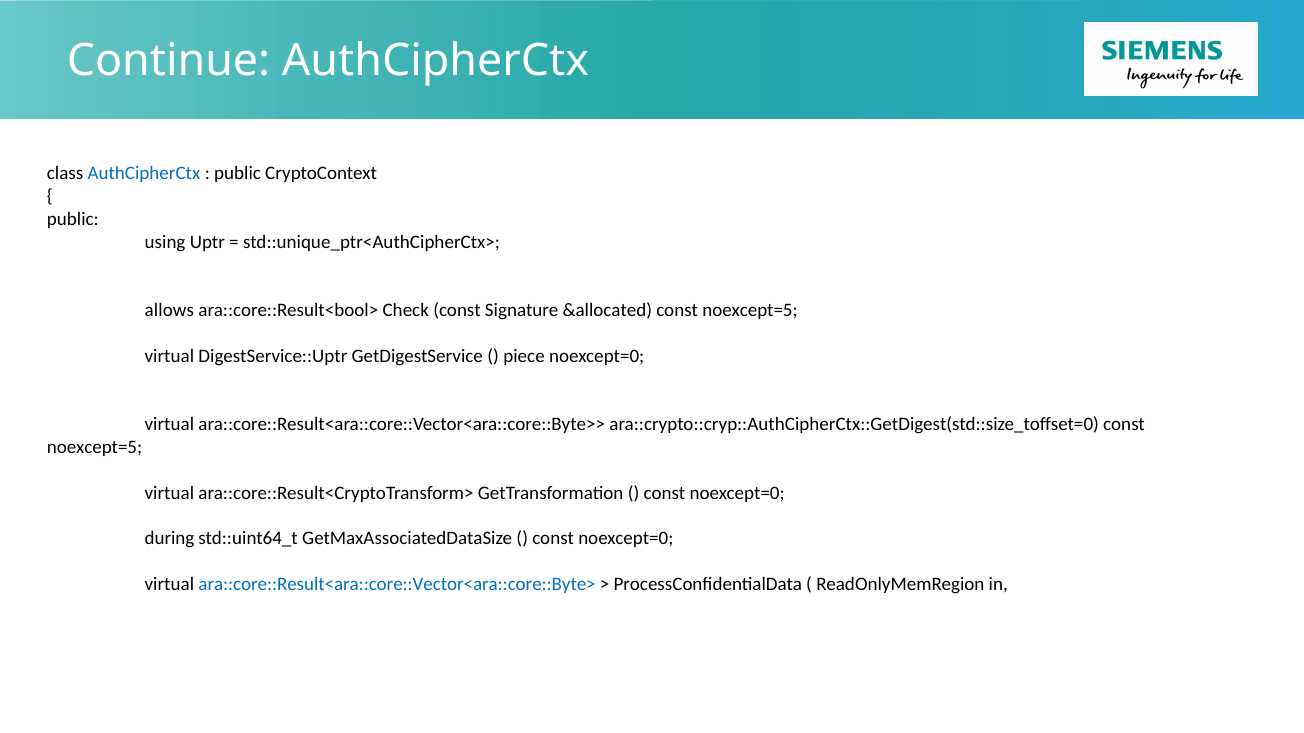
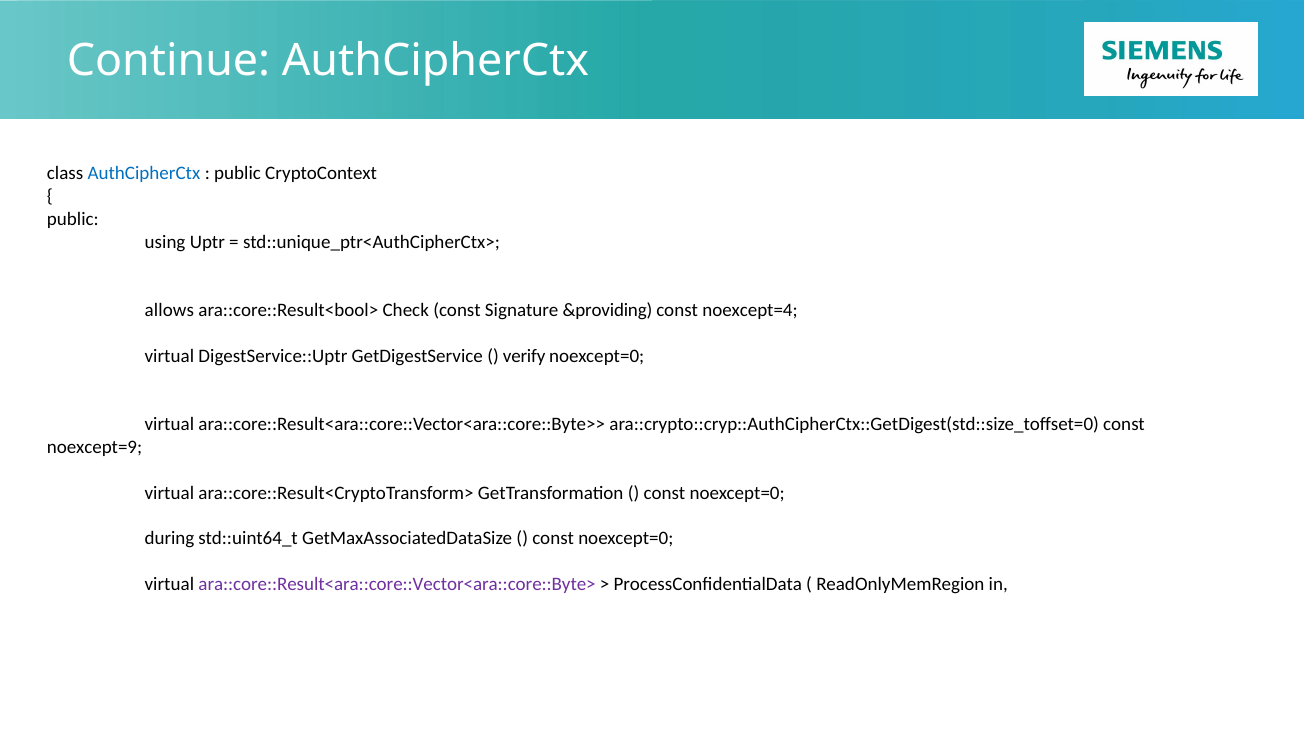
&allocated: &allocated -> &providing
noexcept=5 at (750, 311): noexcept=5 -> noexcept=4
piece: piece -> verify
noexcept=5 at (95, 448): noexcept=5 -> noexcept=9
ara::core::Result<ara::core::Vector<ara::core::Byte> colour: blue -> purple
